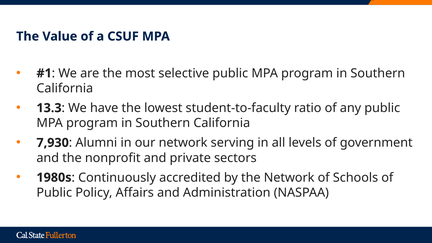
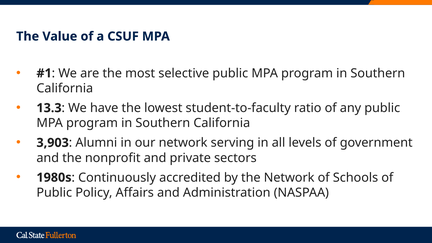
7,930: 7,930 -> 3,903
